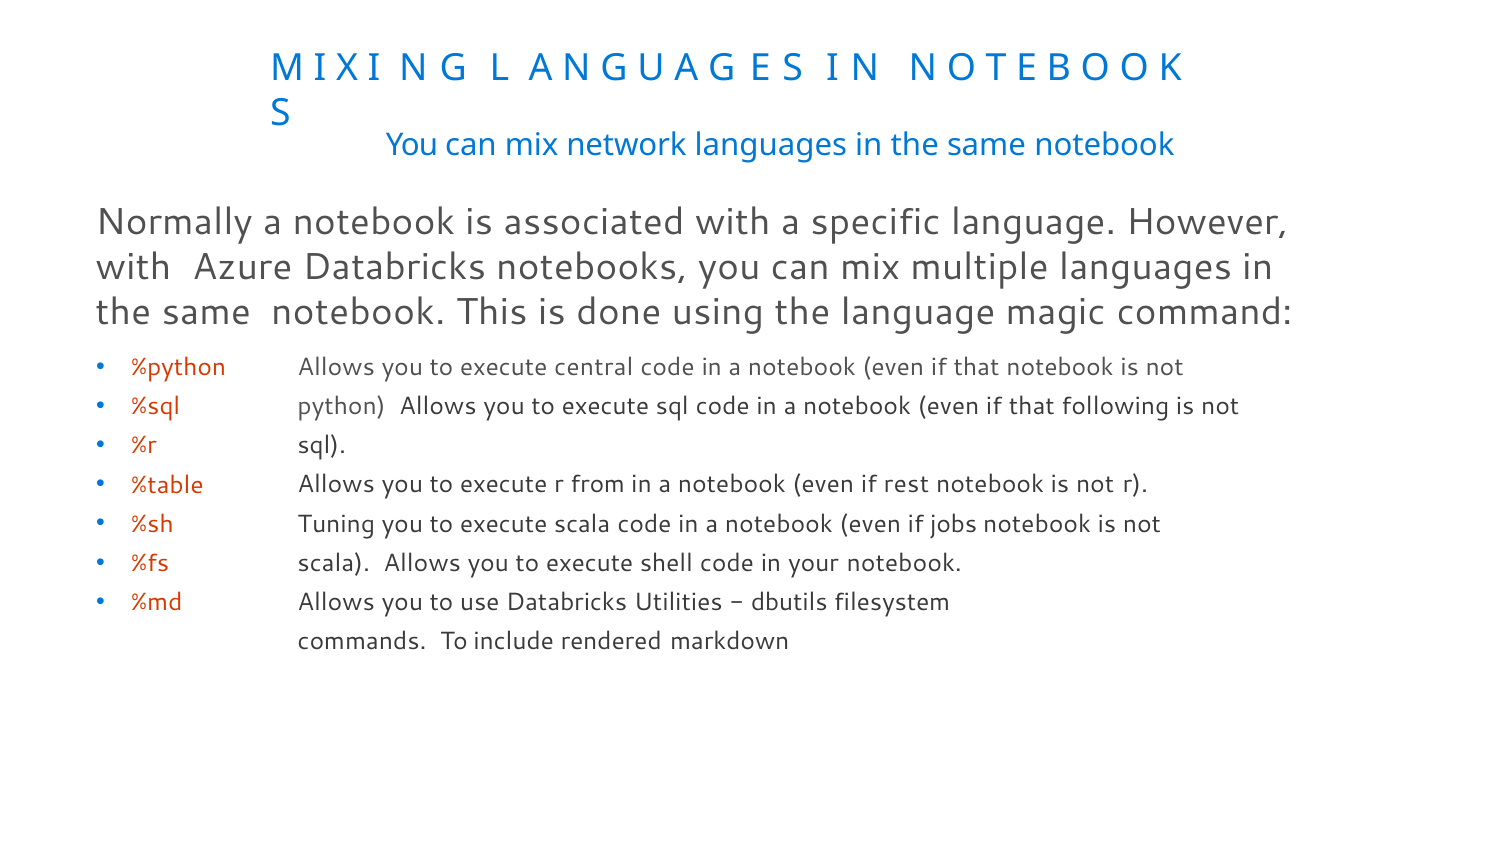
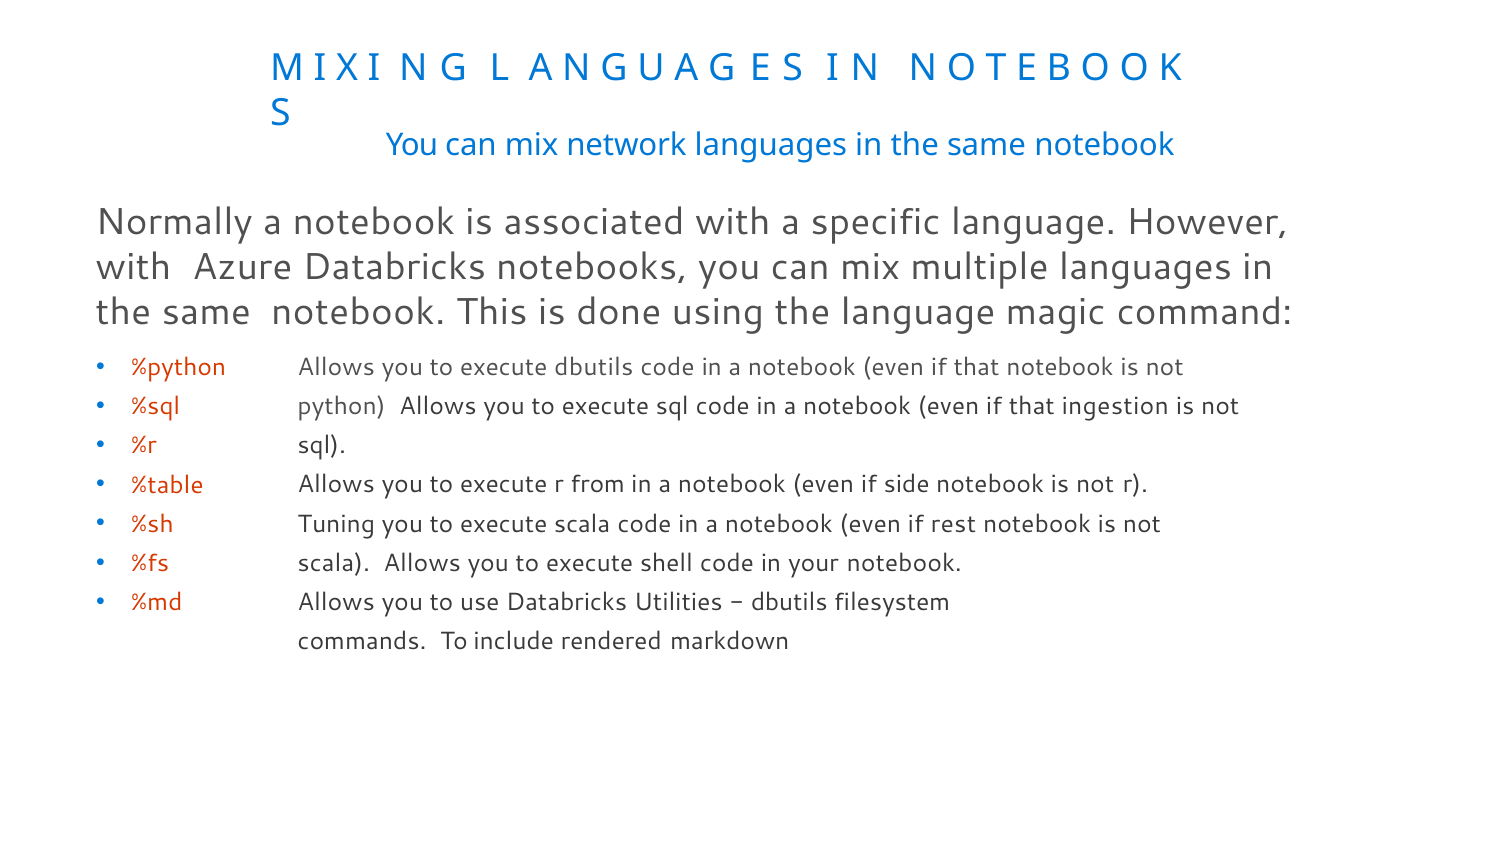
execute central: central -> dbutils
following: following -> ingestion
rest: rest -> side
jobs: jobs -> rest
